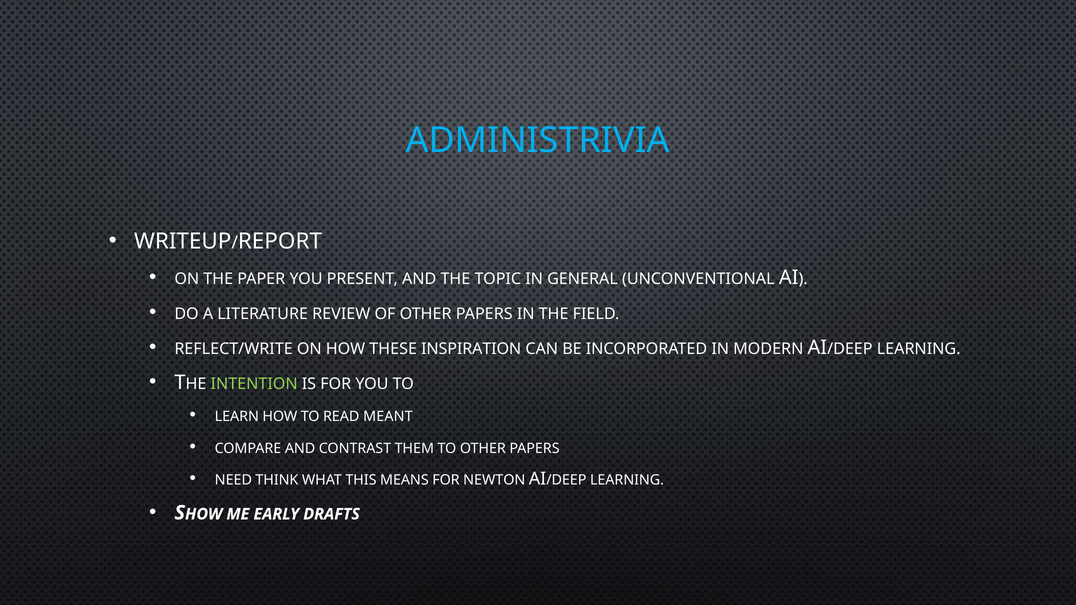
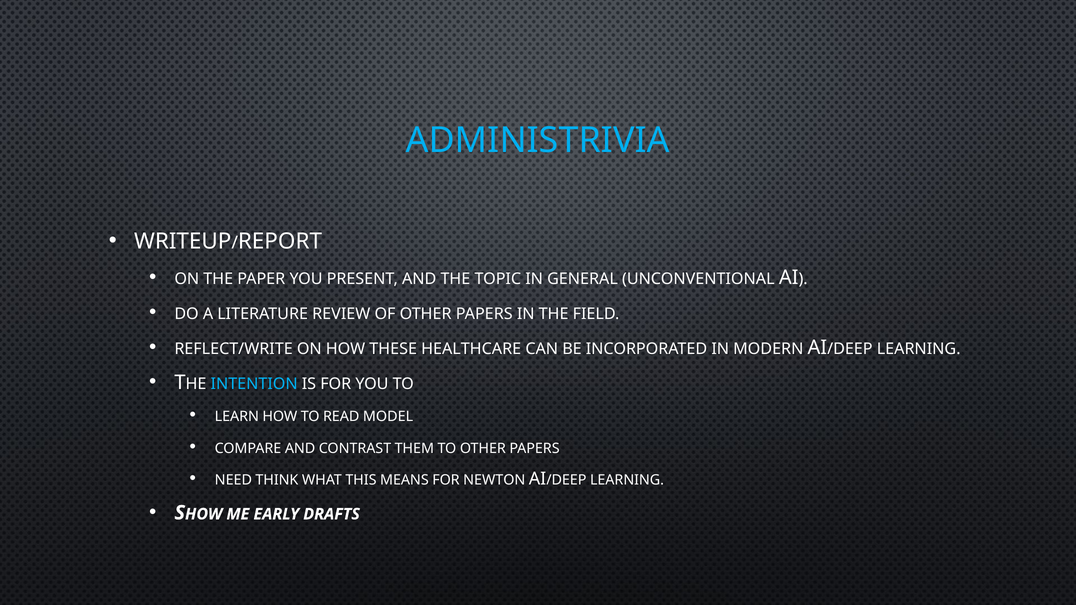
INSPIRATION: INSPIRATION -> HEALTHCARE
INTENTION colour: light green -> light blue
MEANT: MEANT -> MODEL
